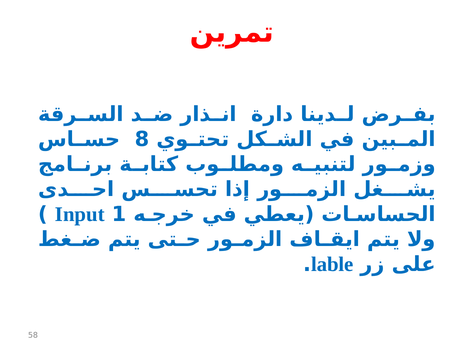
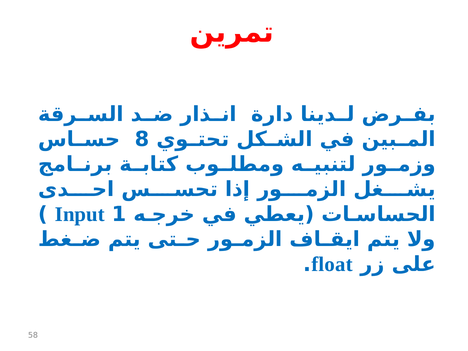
lable: lable -> float
